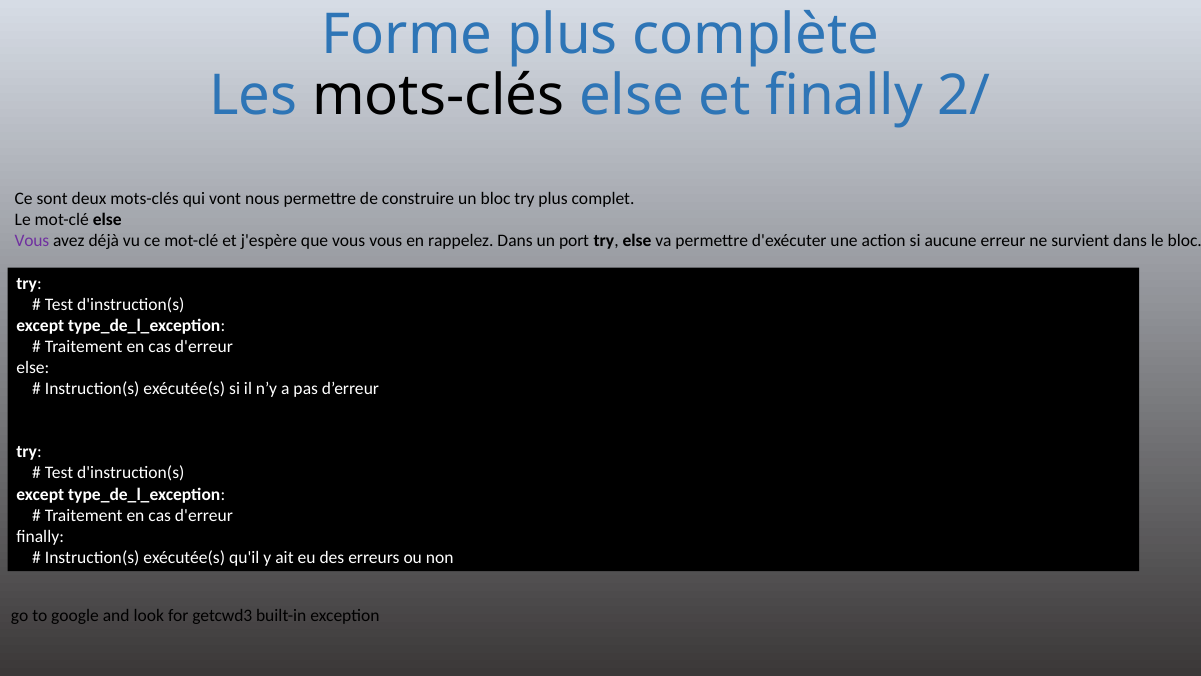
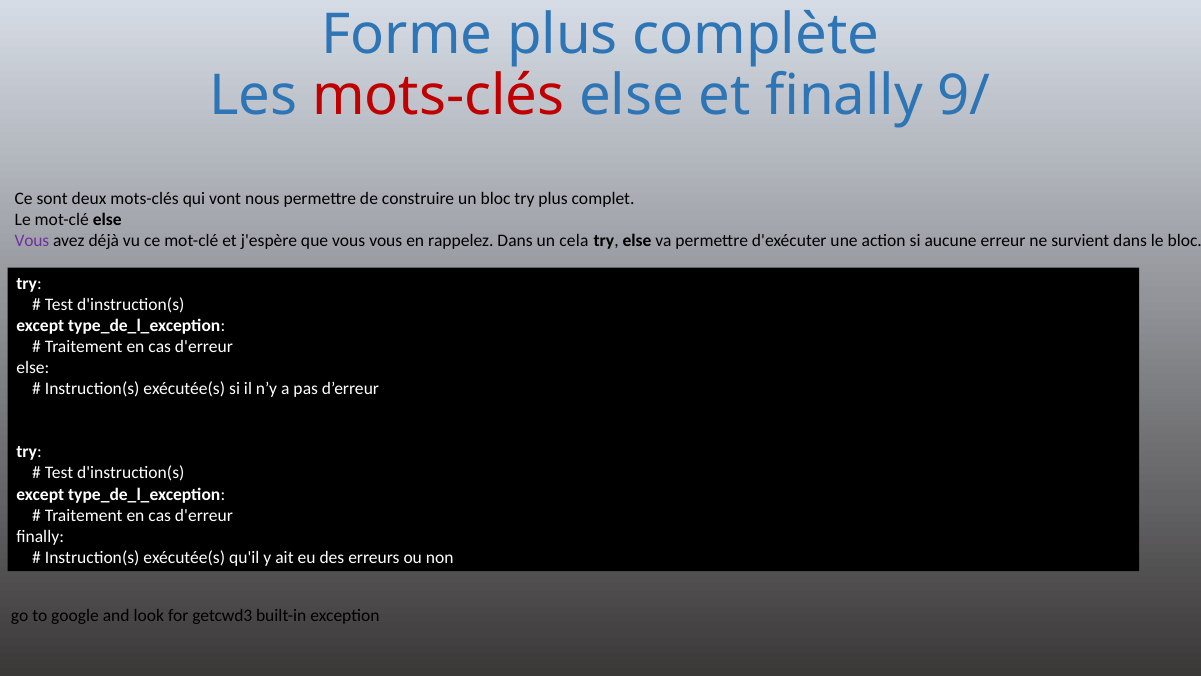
mots-clés at (438, 95) colour: black -> red
2/: 2/ -> 9/
port: port -> cela
